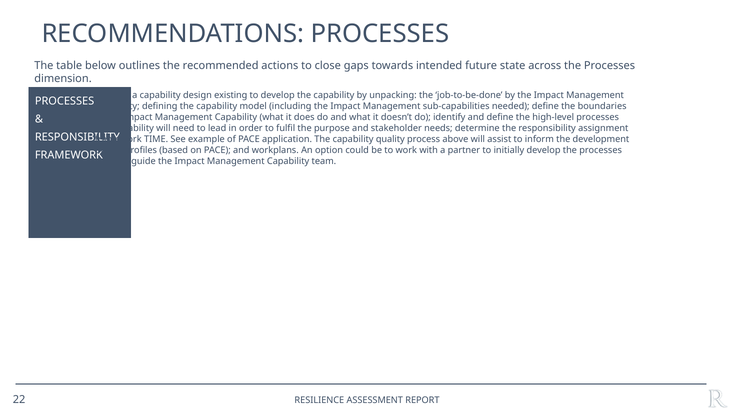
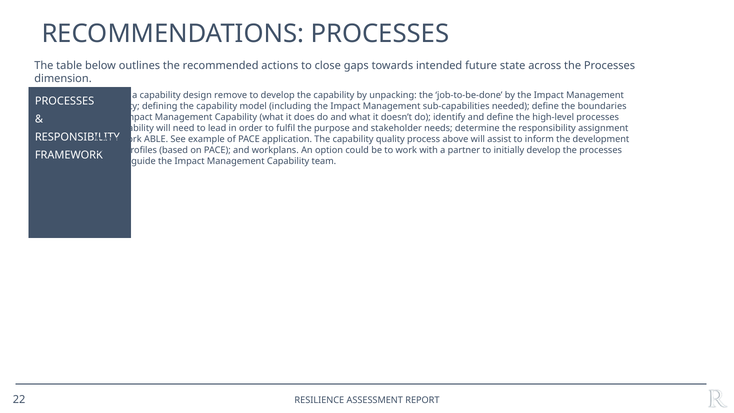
existing: existing -> remove
TIME: TIME -> ABLE
